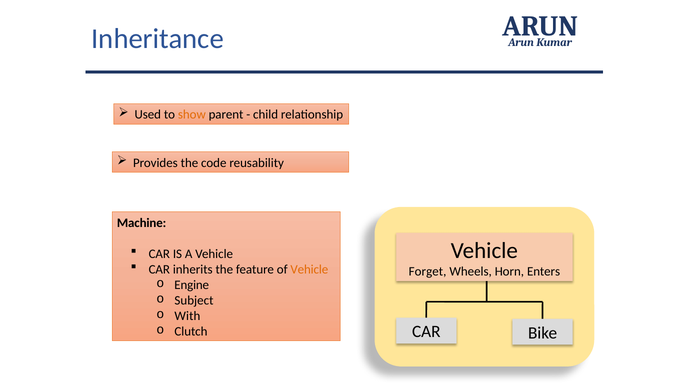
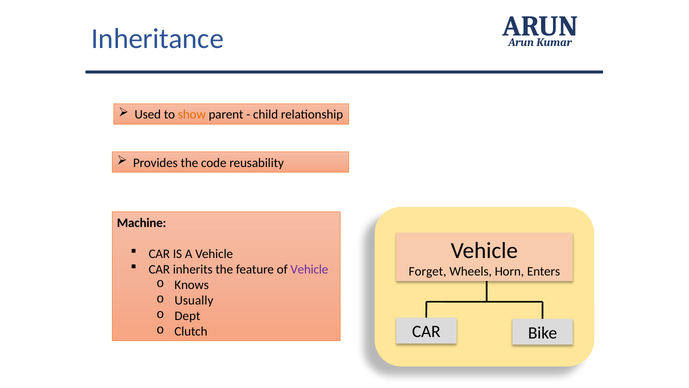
Vehicle at (309, 269) colour: orange -> purple
Engine: Engine -> Knows
Subject: Subject -> Usually
With: With -> Dept
